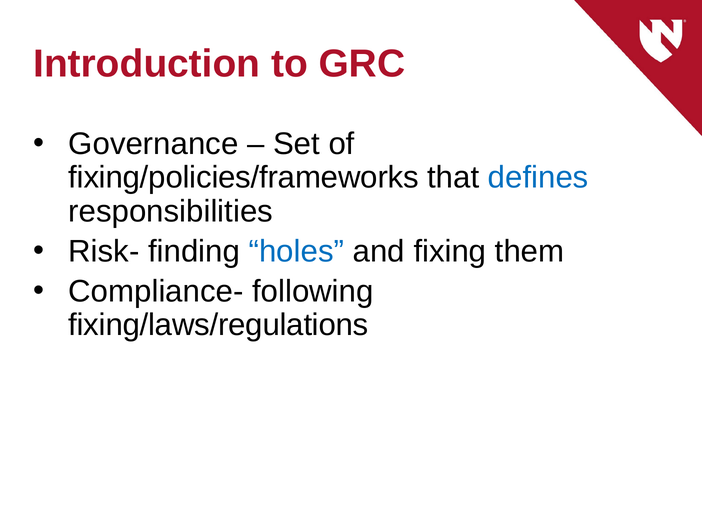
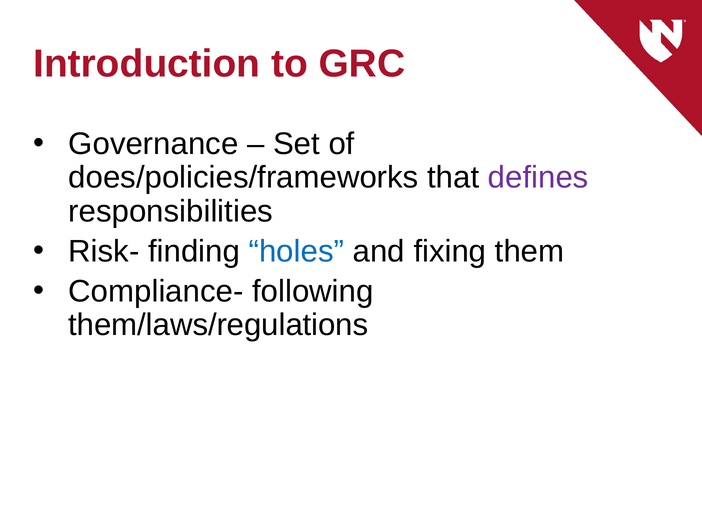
fixing/policies/frameworks: fixing/policies/frameworks -> does/policies/frameworks
defines colour: blue -> purple
fixing/laws/regulations: fixing/laws/regulations -> them/laws/regulations
